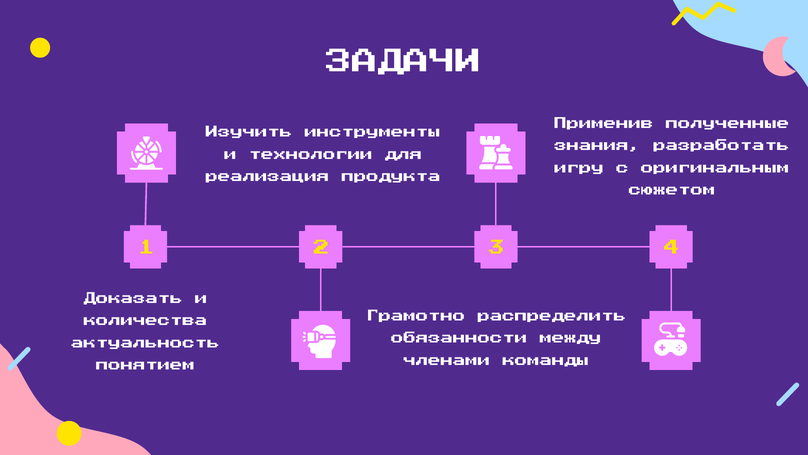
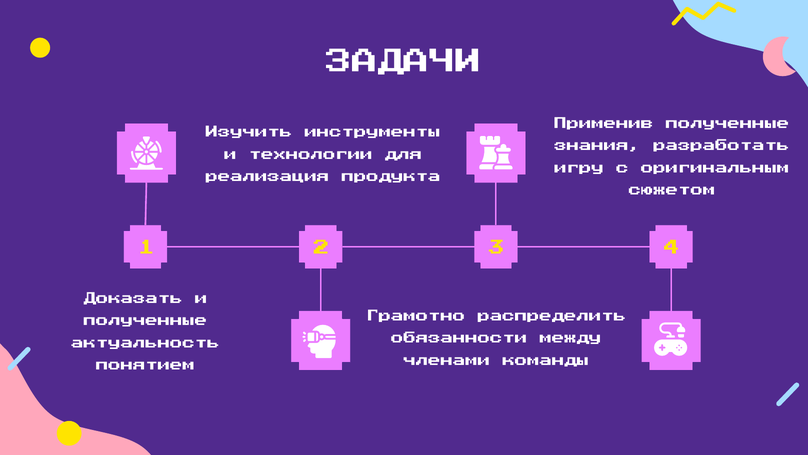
количества at (146, 322): количества -> полученные
